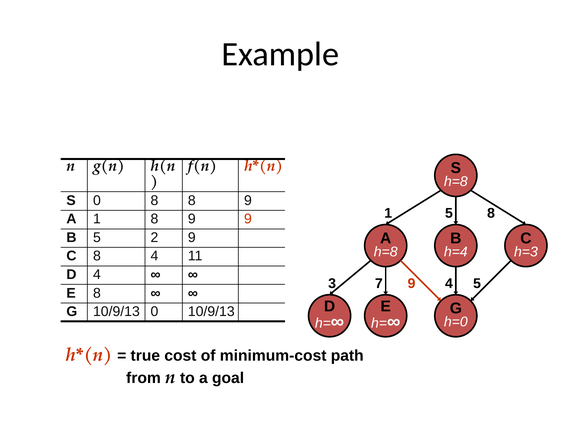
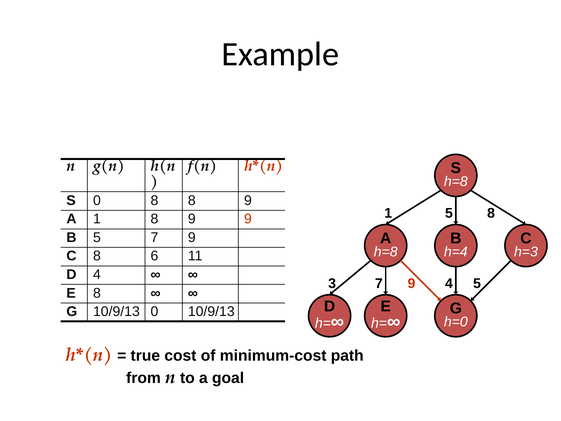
5 2: 2 -> 7
C 8 4: 4 -> 6
